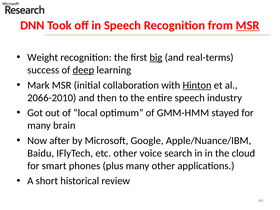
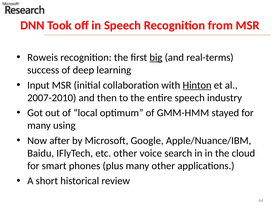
MSR at (248, 25) underline: present -> none
Weight: Weight -> Roweis
deep underline: present -> none
Mark: Mark -> Input
2066-2010: 2066-2010 -> 2007-2010
brain: brain -> using
